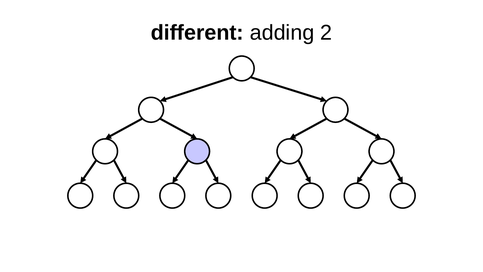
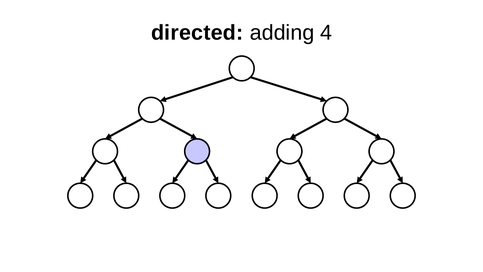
different: different -> directed
adding 2: 2 -> 4
